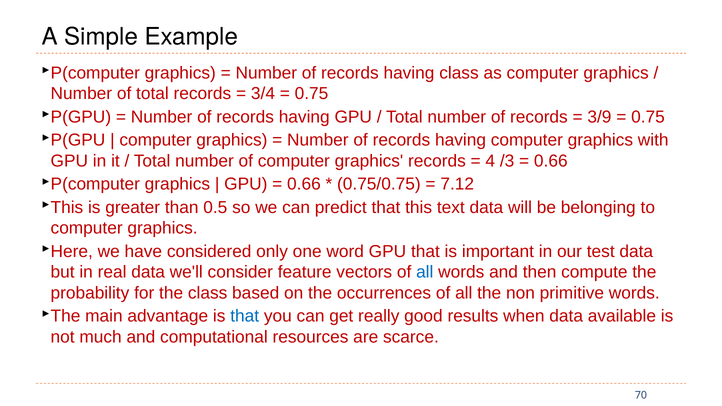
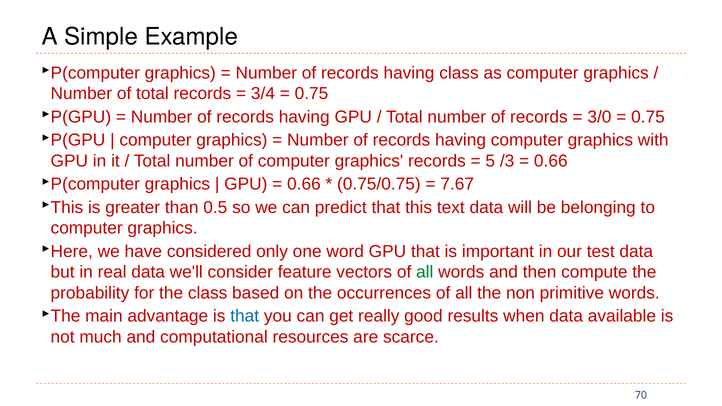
3/9: 3/9 -> 3/0
4: 4 -> 5
7.12: 7.12 -> 7.67
all at (425, 272) colour: blue -> green
